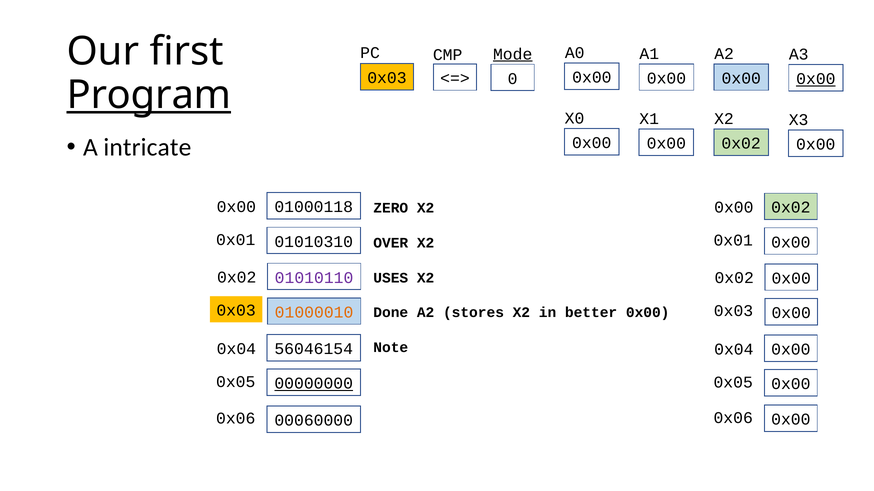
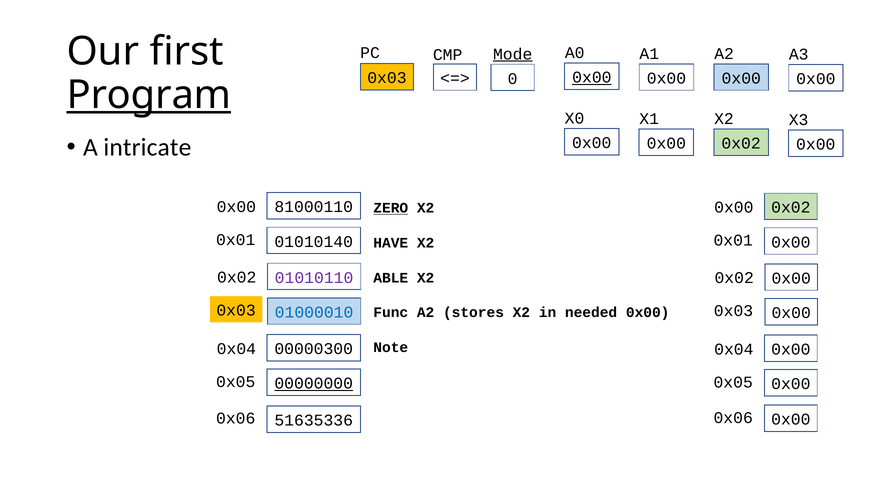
0x00 at (592, 78) underline: none -> present
0x00 at (816, 79) underline: present -> none
01000118: 01000118 -> 81000110
ZERO underline: none -> present
01010310: 01010310 -> 01010140
OVER: OVER -> HAVE
USES: USES -> ABLE
01000010 colour: orange -> blue
Done: Done -> Func
better: better -> needed
56046154: 56046154 -> 00000300
00060000: 00060000 -> 51635336
